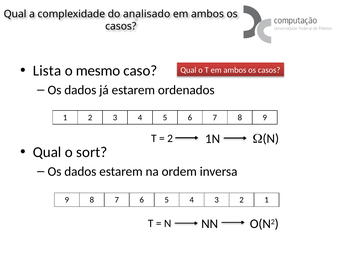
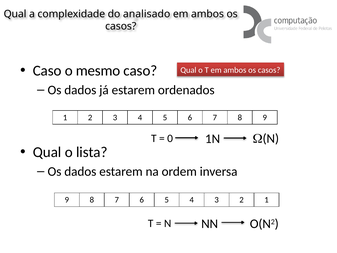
Lista at (47, 71): Lista -> Caso
2 at (170, 138): 2 -> 0
sort: sort -> lista
